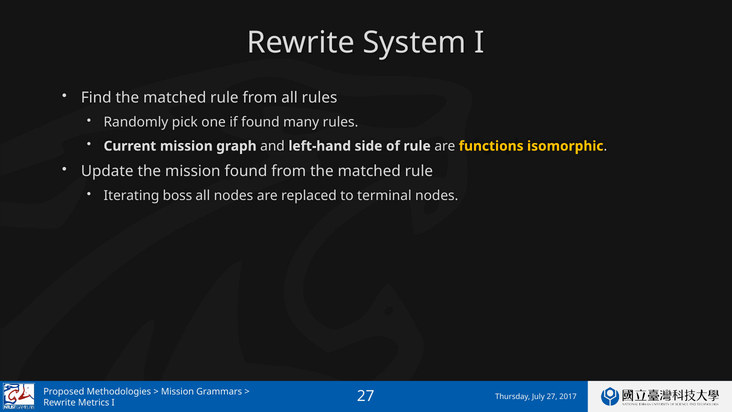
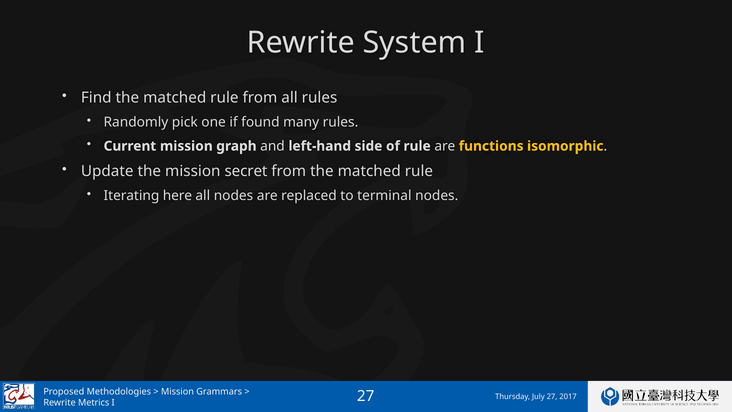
mission found: found -> secret
boss: boss -> here
